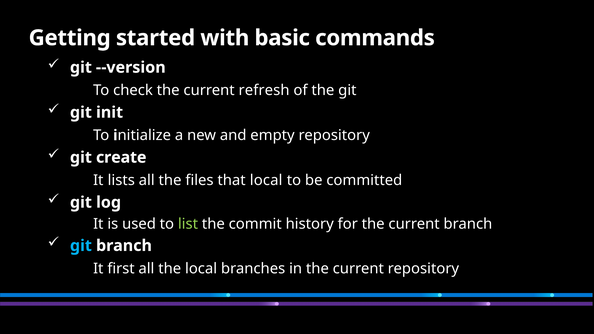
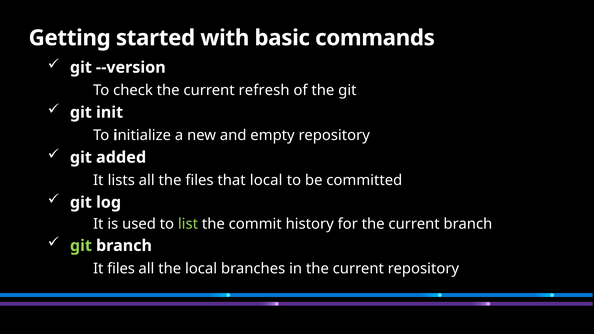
create: create -> added
git at (81, 246) colour: light blue -> light green
It first: first -> files
